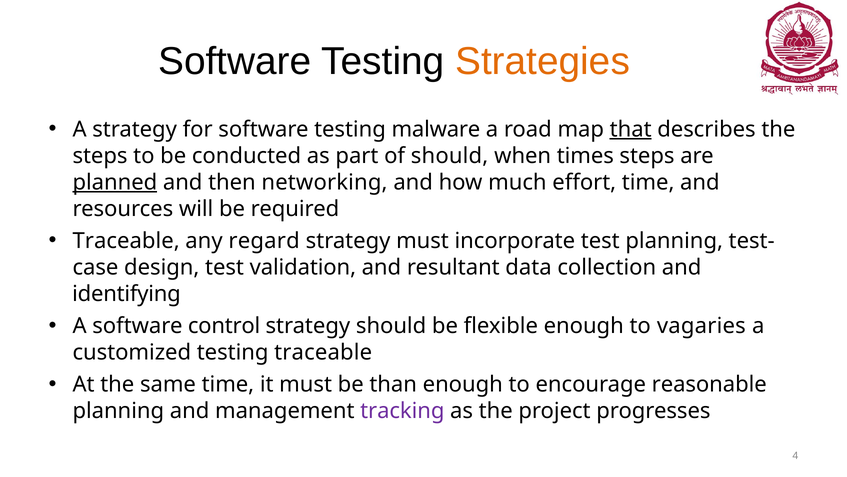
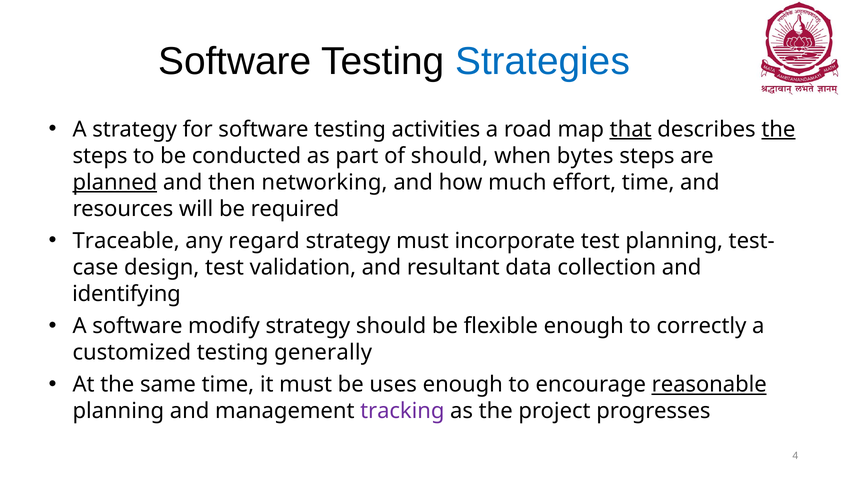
Strategies colour: orange -> blue
malware: malware -> activities
the at (778, 129) underline: none -> present
times: times -> bytes
control: control -> modify
vagaries: vagaries -> correctly
testing traceable: traceable -> generally
than: than -> uses
reasonable underline: none -> present
